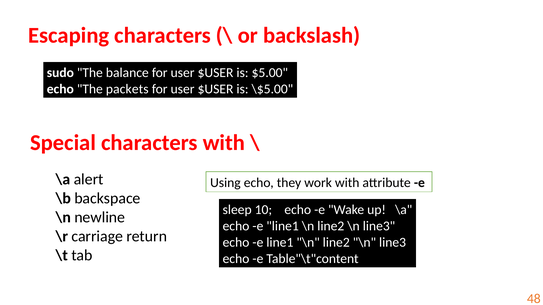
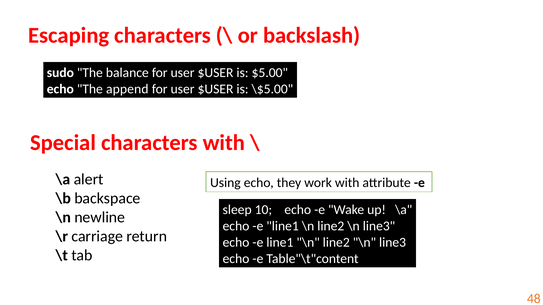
packets: packets -> append
